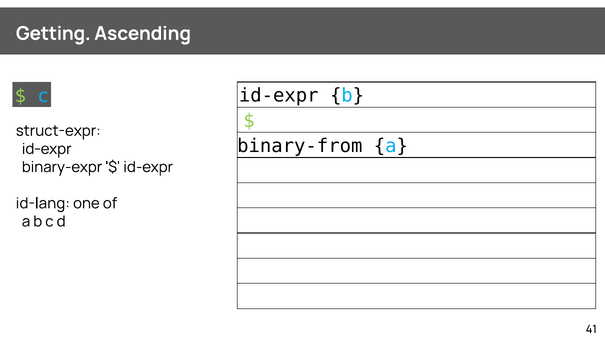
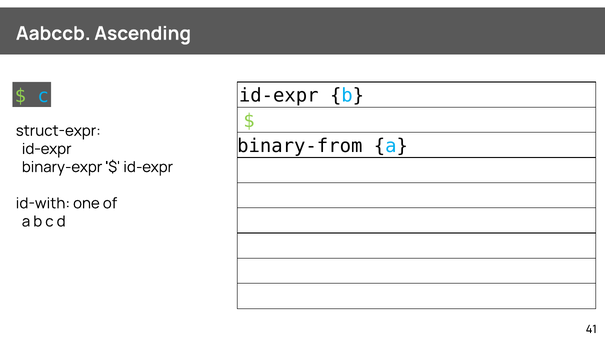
Getting: Getting -> Aabccb
id-lang: id-lang -> id-with
